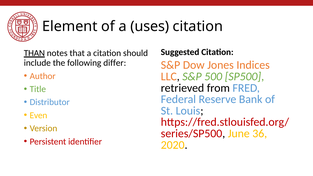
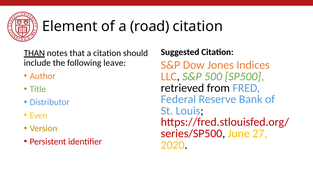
uses: uses -> road
differ: differ -> leave
36: 36 -> 27
